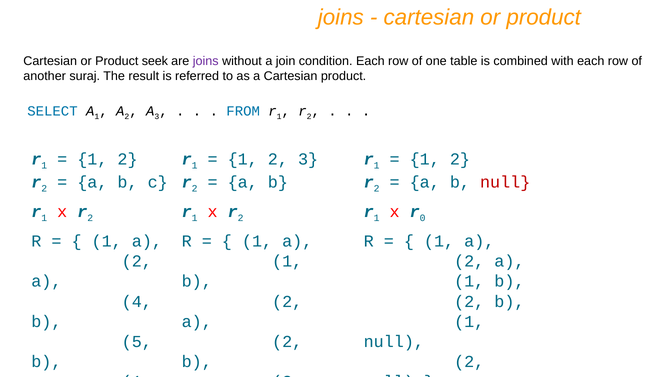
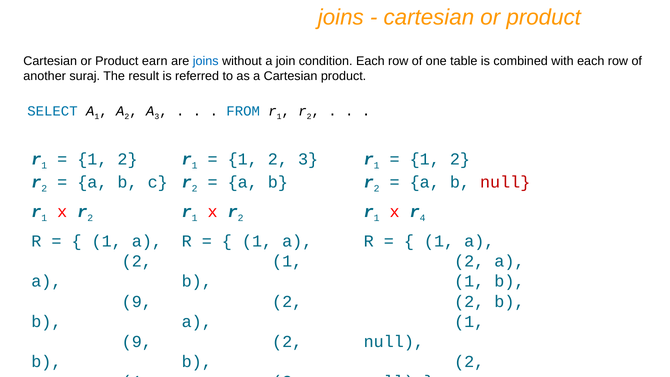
seek: seek -> earn
joins at (206, 61) colour: purple -> blue
r 0: 0 -> 4
4 at (137, 301): 4 -> 9
5 at (137, 342): 5 -> 9
